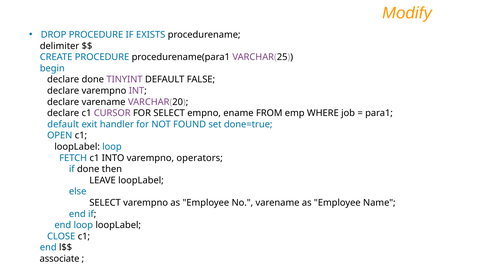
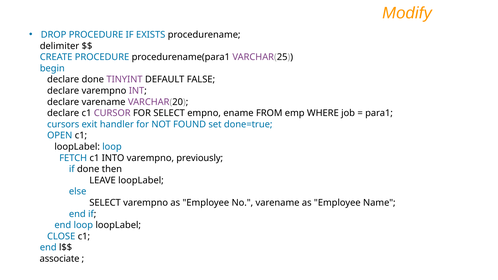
default at (63, 124): default -> cursors
operators: operators -> previously
